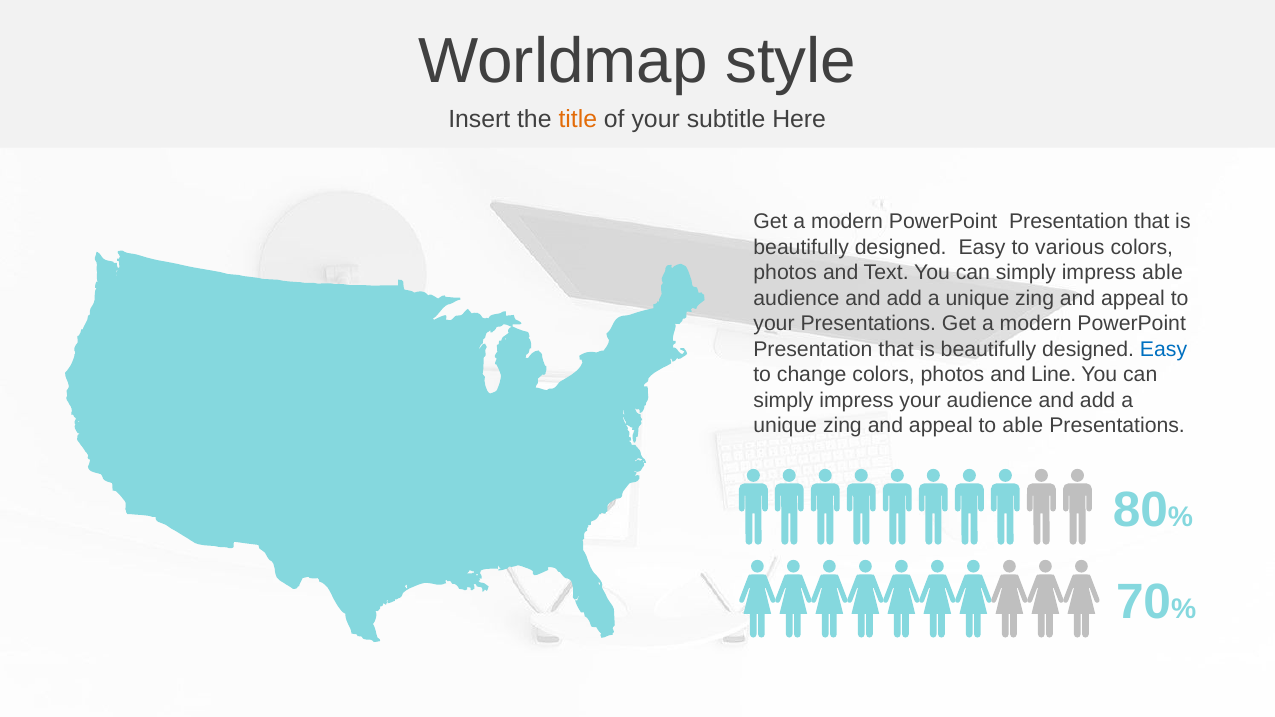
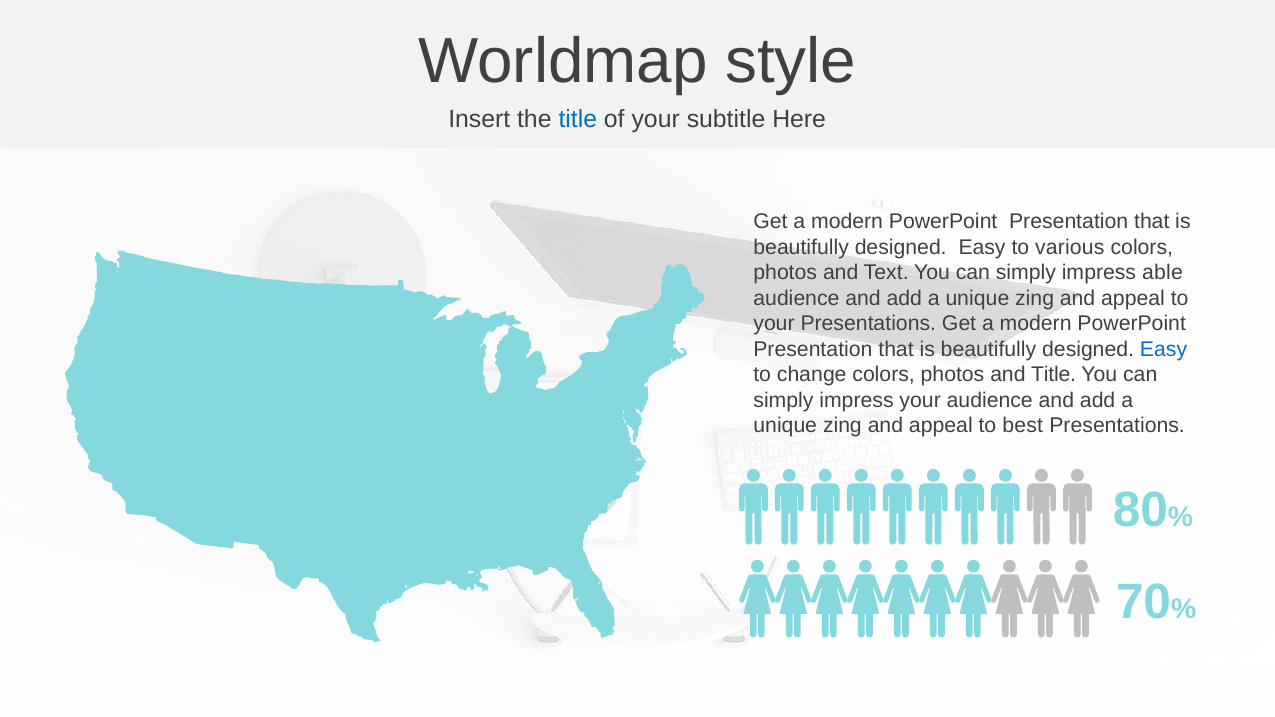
title at (578, 119) colour: orange -> blue
and Line: Line -> Title
to able: able -> best
